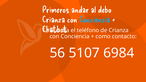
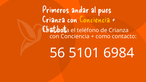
debo: debo -> pues
Conciencia at (95, 20) colour: light blue -> yellow
5107: 5107 -> 5101
